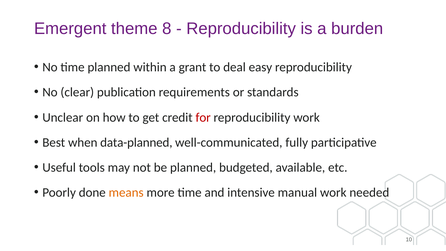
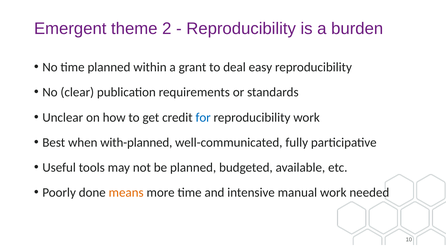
8: 8 -> 2
for colour: red -> blue
data-planned: data-planned -> with-planned
